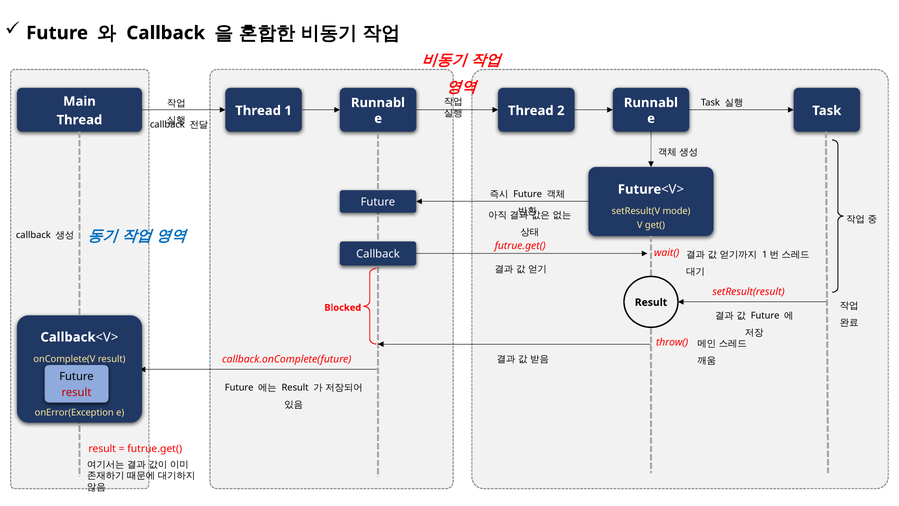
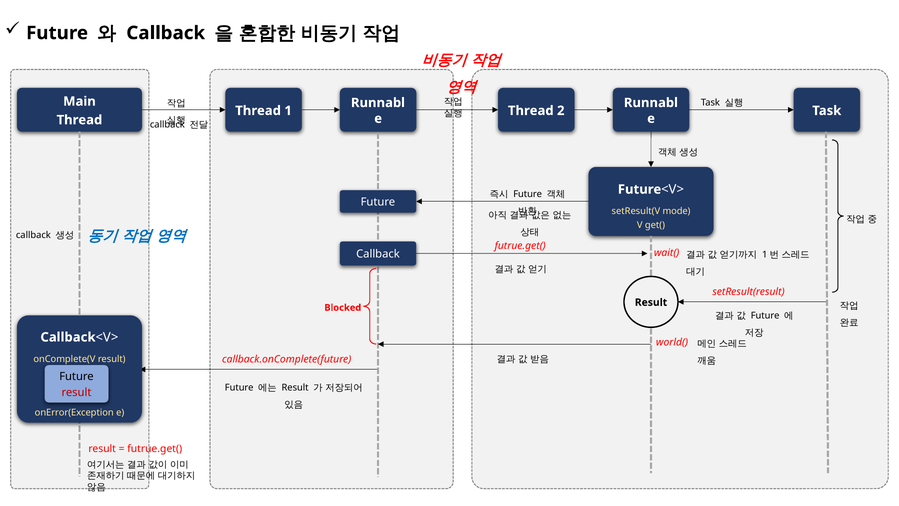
throw(: throw( -> world(
